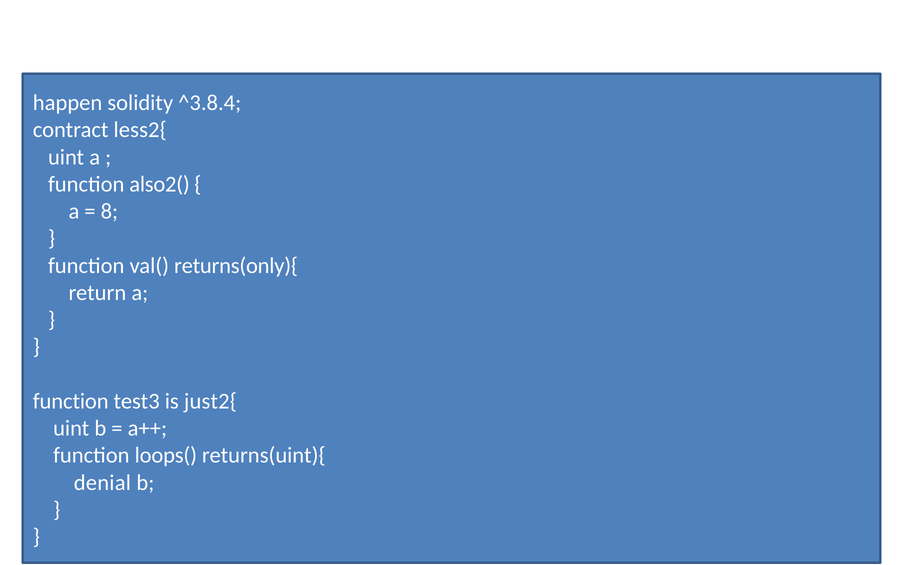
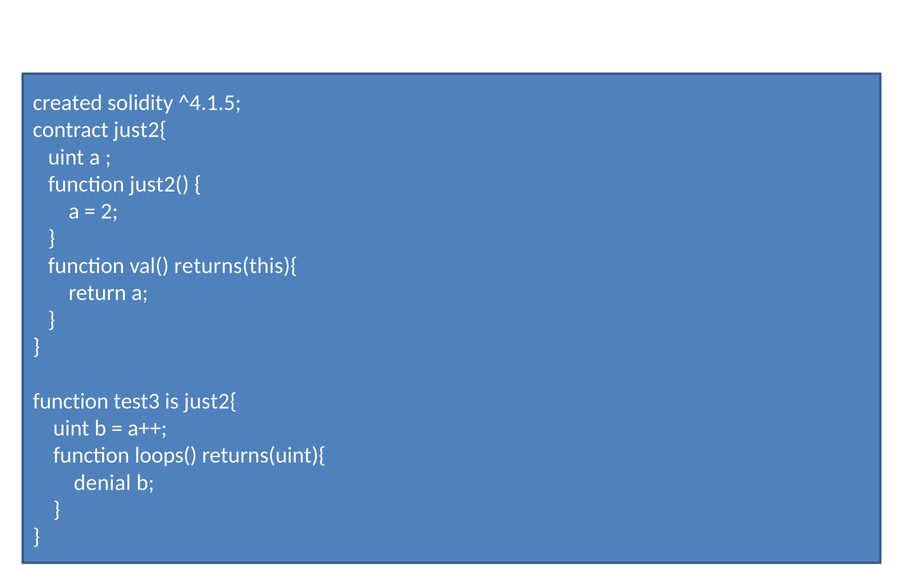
happen: happen -> created
^3.8.4: ^3.8.4 -> ^4.1.5
contract less2{: less2{ -> just2{
also2(: also2( -> just2(
8: 8 -> 2
returns(only){: returns(only){ -> returns(this){
